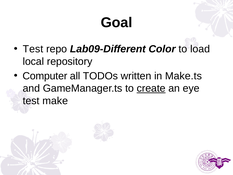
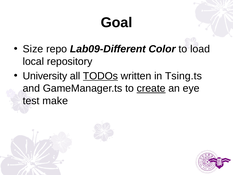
Test at (33, 49): Test -> Size
Computer: Computer -> University
TODOs underline: none -> present
Make.ts: Make.ts -> Tsing.ts
